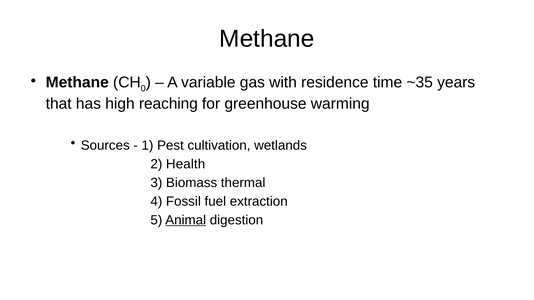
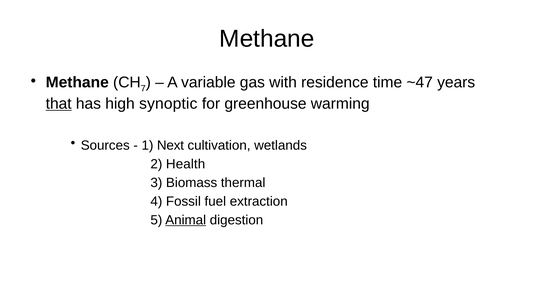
0: 0 -> 7
~35: ~35 -> ~47
that underline: none -> present
reaching: reaching -> synoptic
Pest: Pest -> Next
